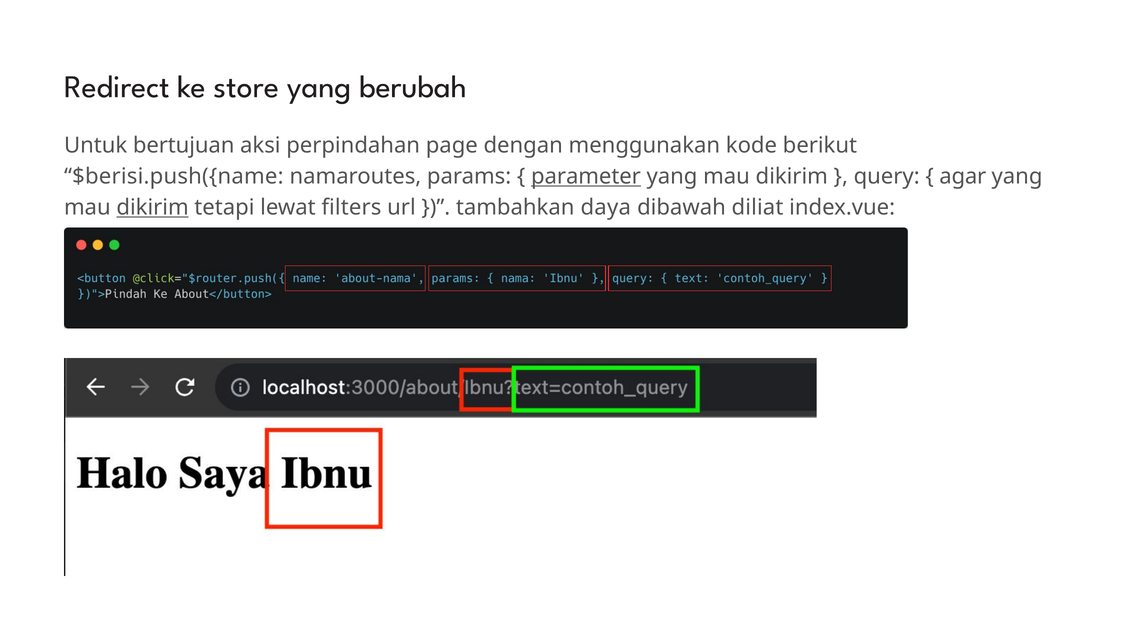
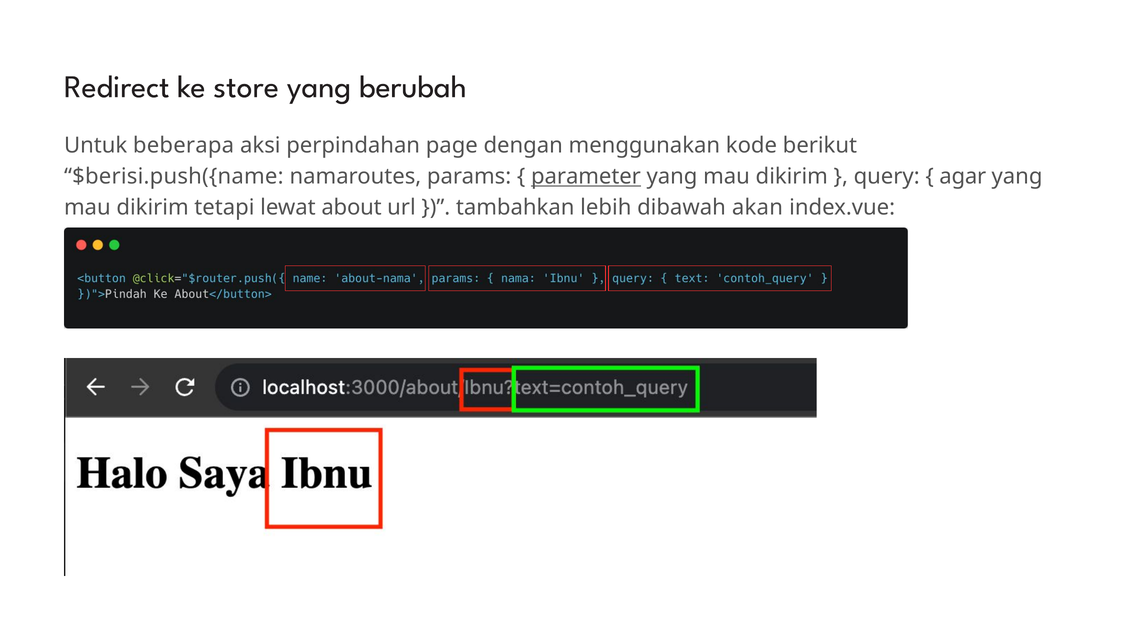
bertujuan: bertujuan -> beberapa
dikirim at (153, 207) underline: present -> none
filters: filters -> about
daya: daya -> lebih
diliat: diliat -> akan
